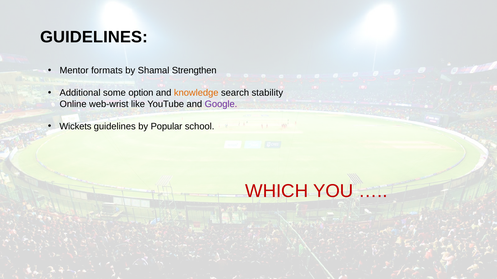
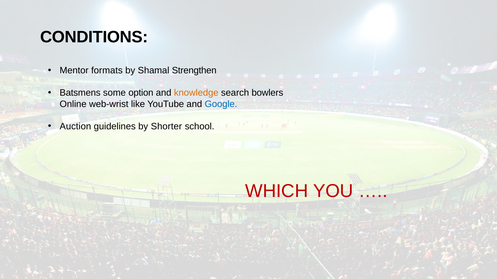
GUIDELINES at (94, 37): GUIDELINES -> CONDITIONS
Additional: Additional -> Batsmens
stability: stability -> bowlers
Google colour: purple -> blue
Wickets: Wickets -> Auction
Popular: Popular -> Shorter
